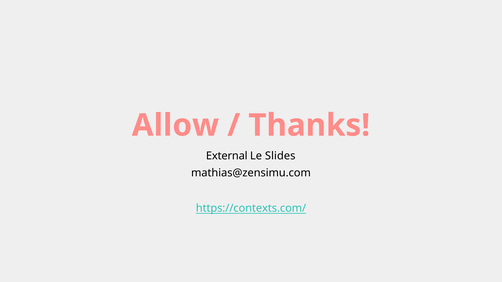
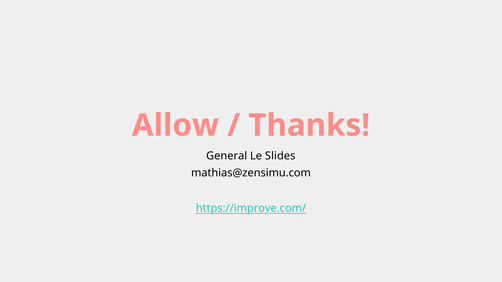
External: External -> General
https://contexts.com/: https://contexts.com/ -> https://improve.com/
